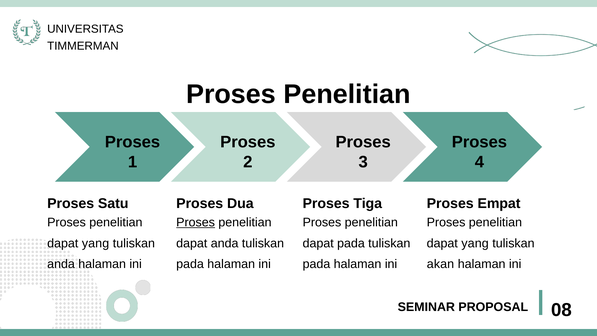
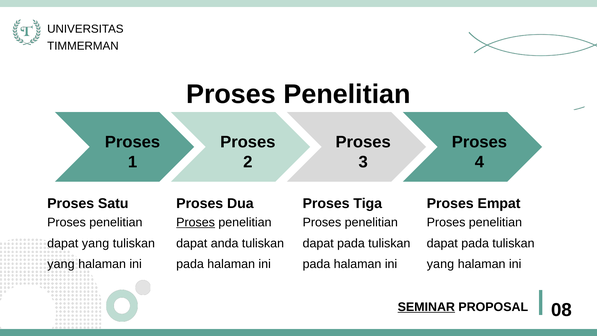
yang at (475, 243): yang -> pada
anda at (61, 264): anda -> yang
akan at (440, 264): akan -> yang
SEMINAR underline: none -> present
